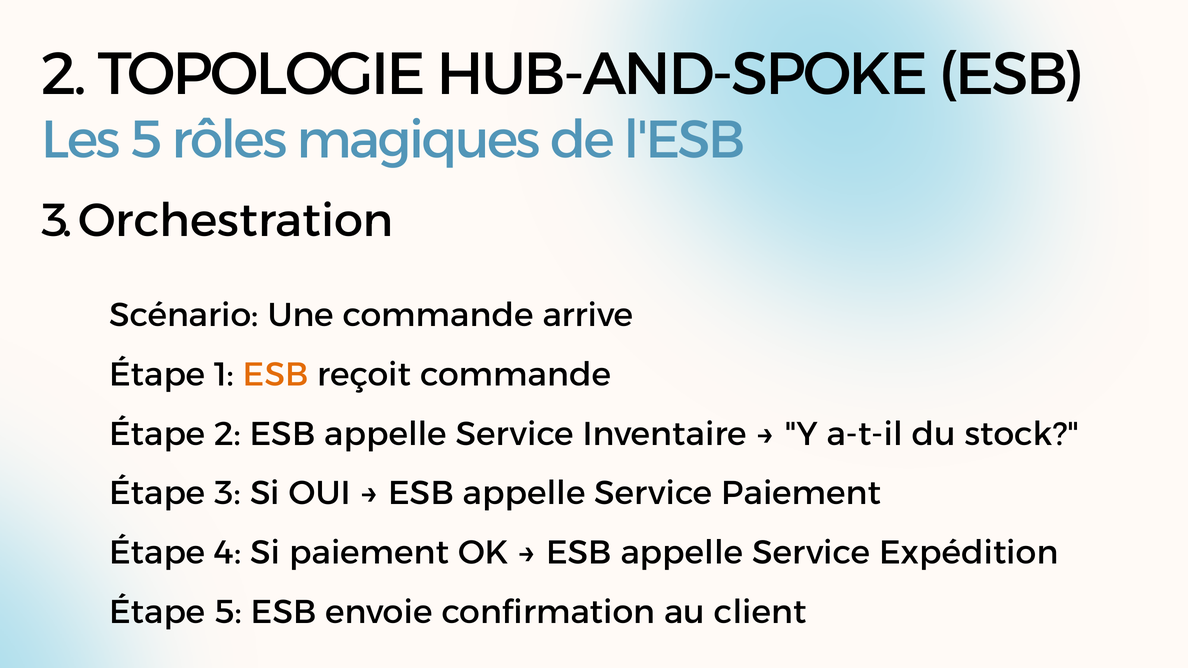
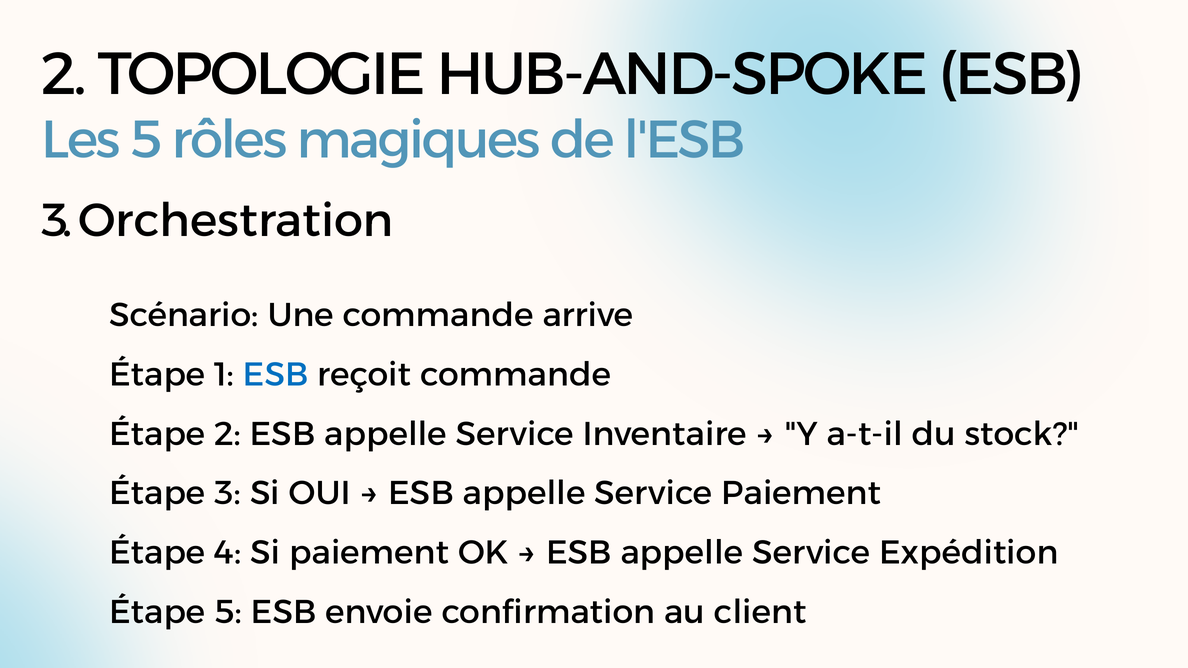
ESB at (276, 375) colour: orange -> blue
